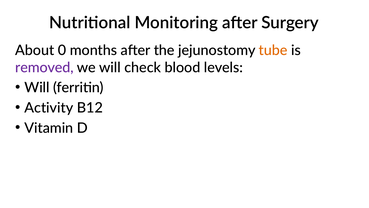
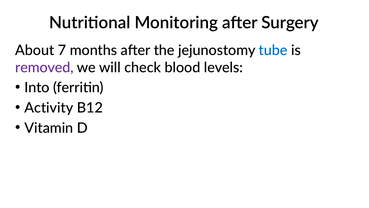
0: 0 -> 7
tube colour: orange -> blue
Will at (37, 88): Will -> Into
